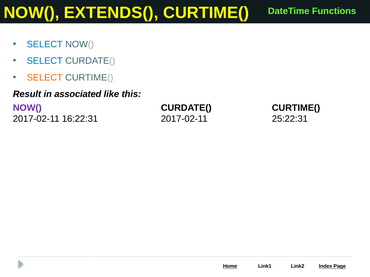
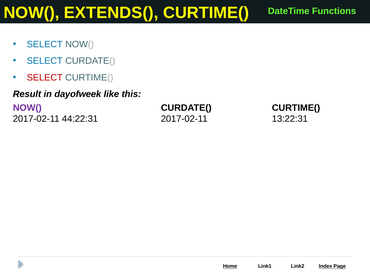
SELECT at (45, 78) colour: orange -> red
associated: associated -> dayofweek
16:22:31: 16:22:31 -> 44:22:31
25:22:31: 25:22:31 -> 13:22:31
